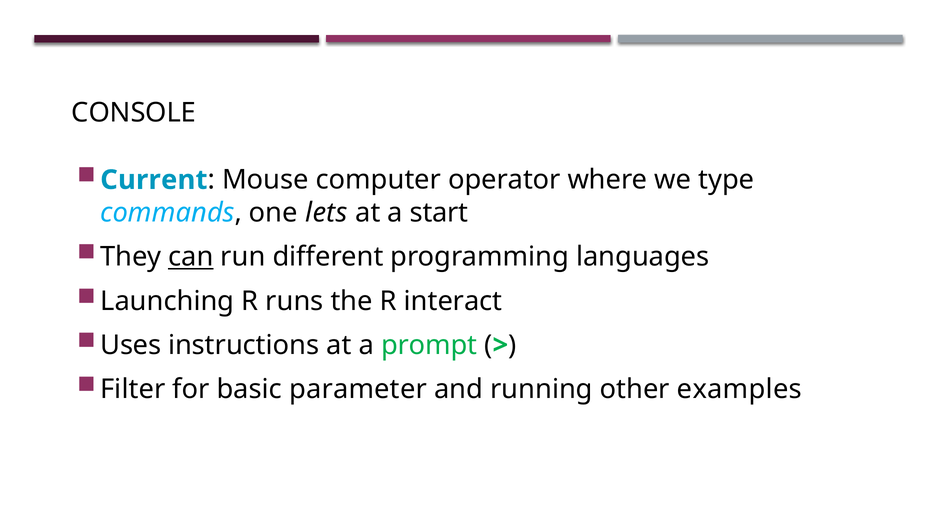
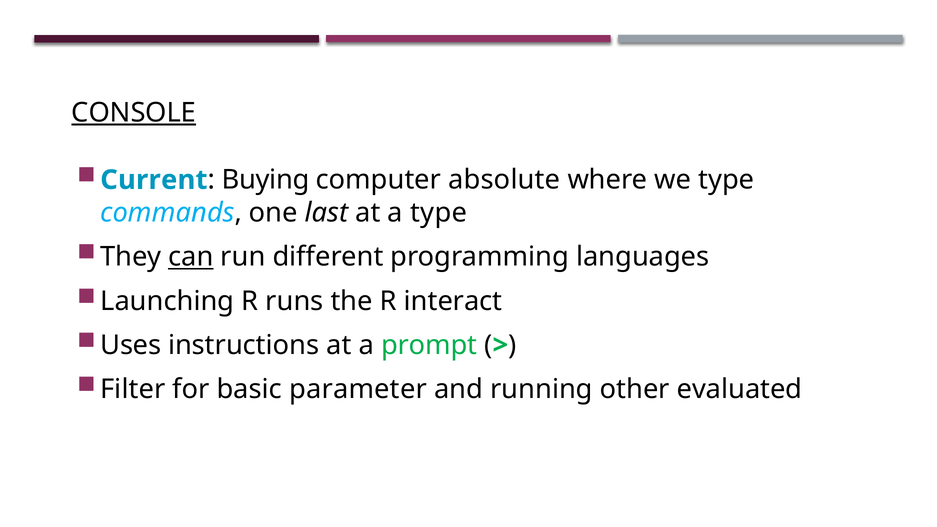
CONSOLE underline: none -> present
Mouse: Mouse -> Buying
operator: operator -> absolute
lets: lets -> last
a start: start -> type
examples: examples -> evaluated
